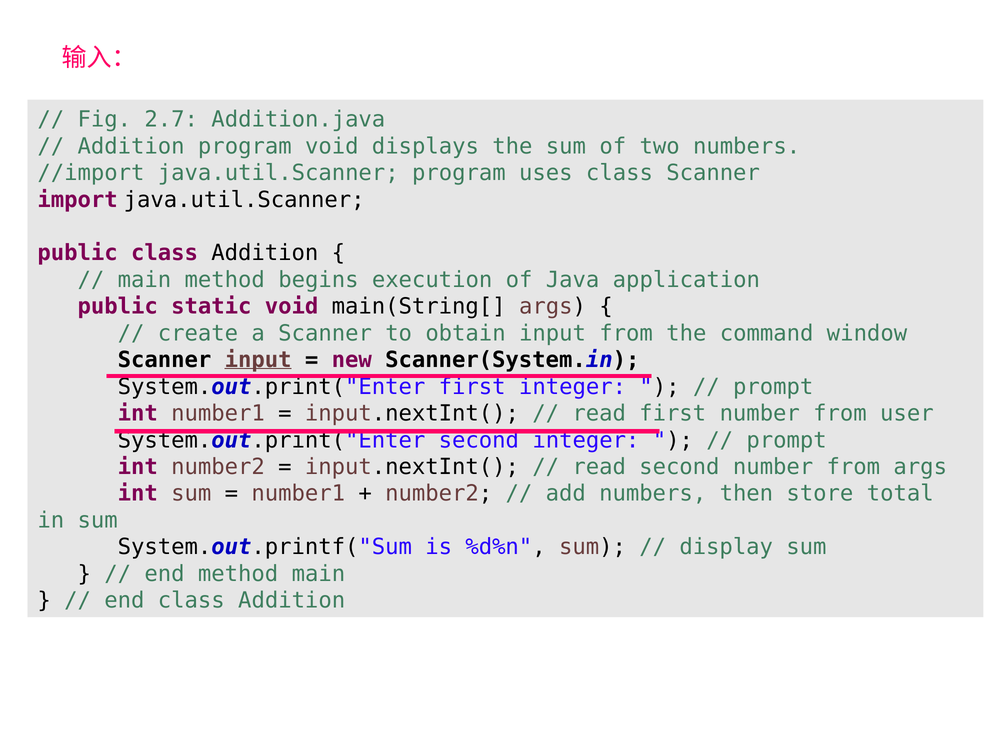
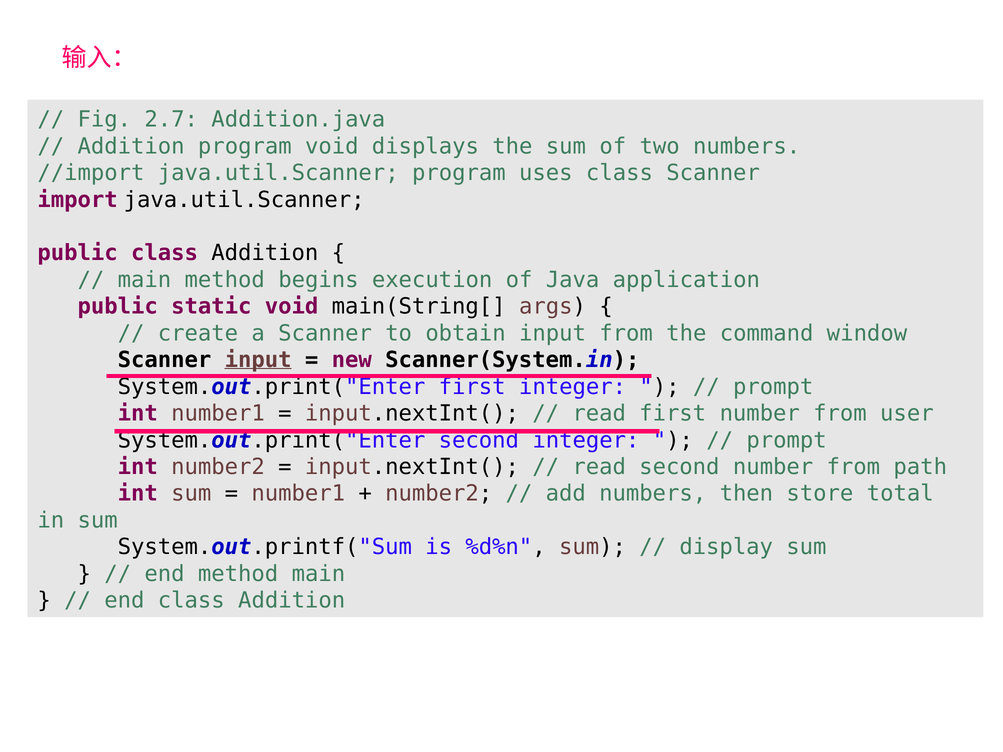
from args: args -> path
